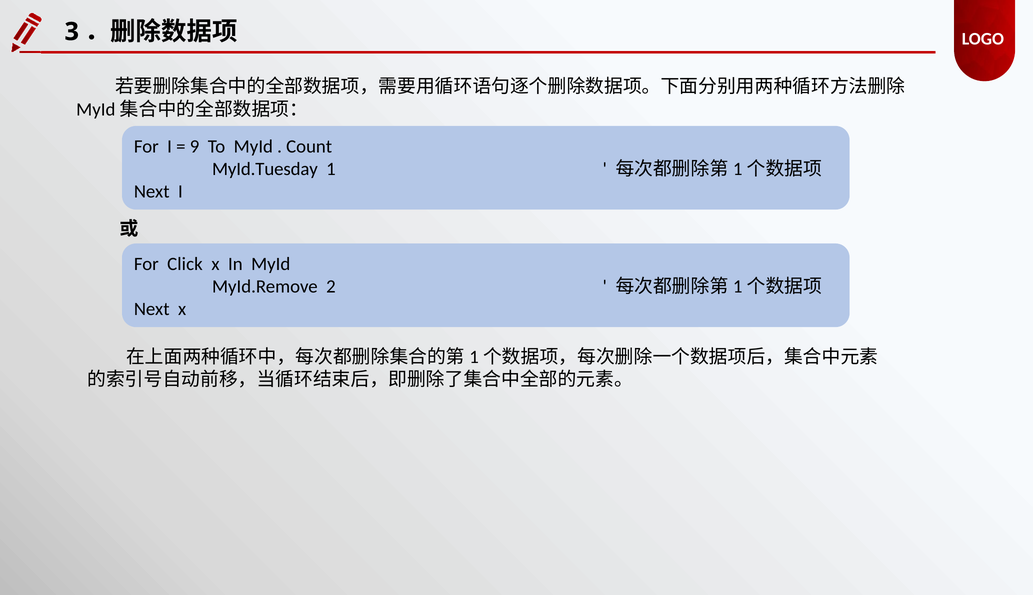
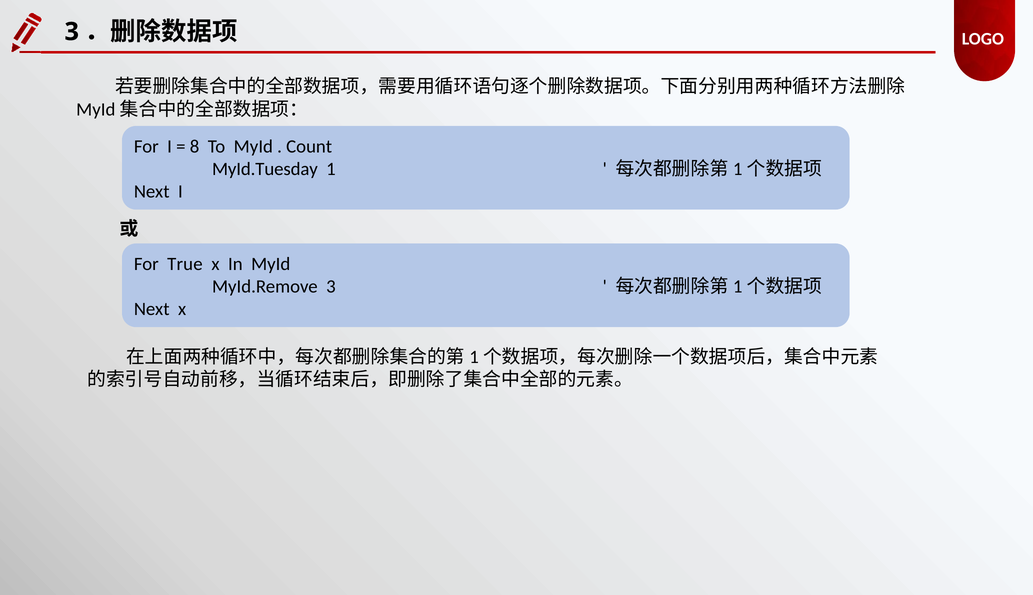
9: 9 -> 8
Click: Click -> True
MyId.Remove 2: 2 -> 3
